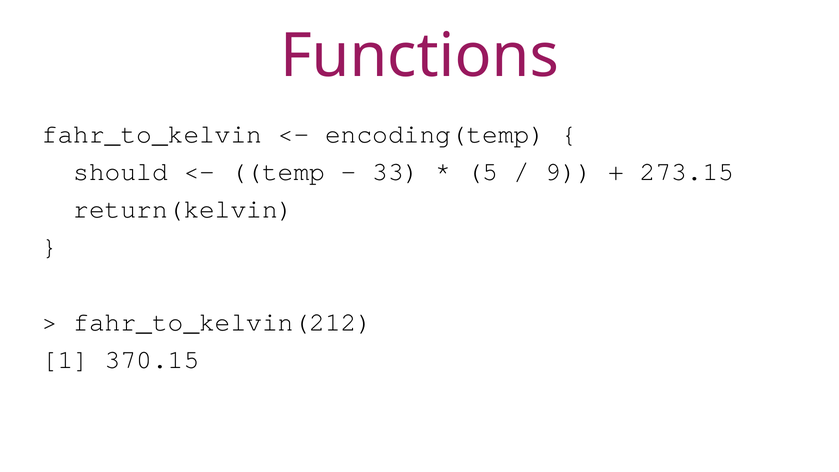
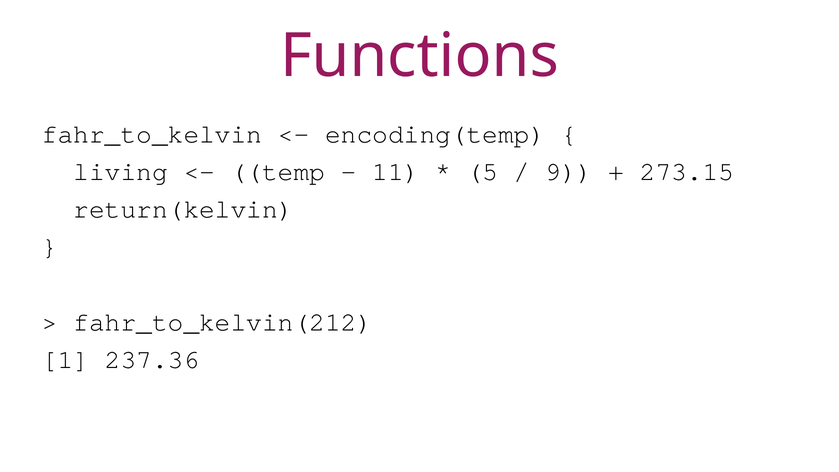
should: should -> living
33: 33 -> 11
370.15: 370.15 -> 237.36
